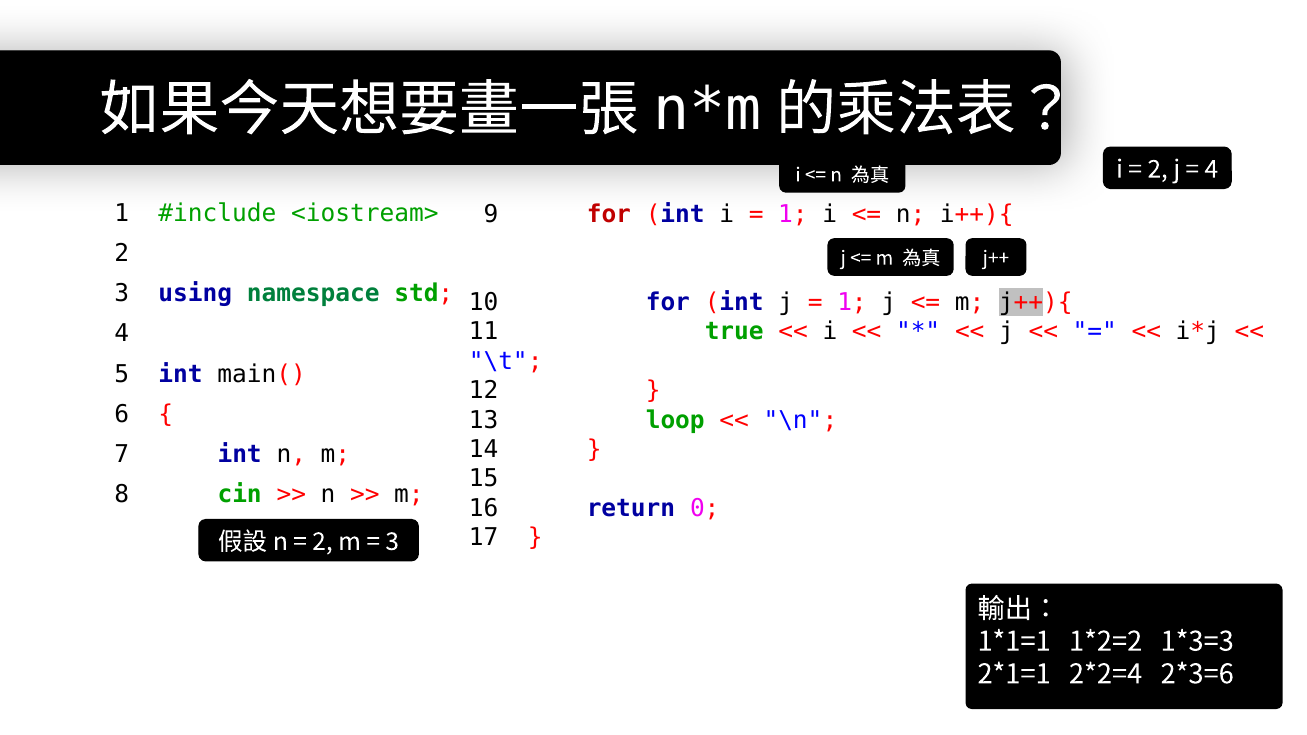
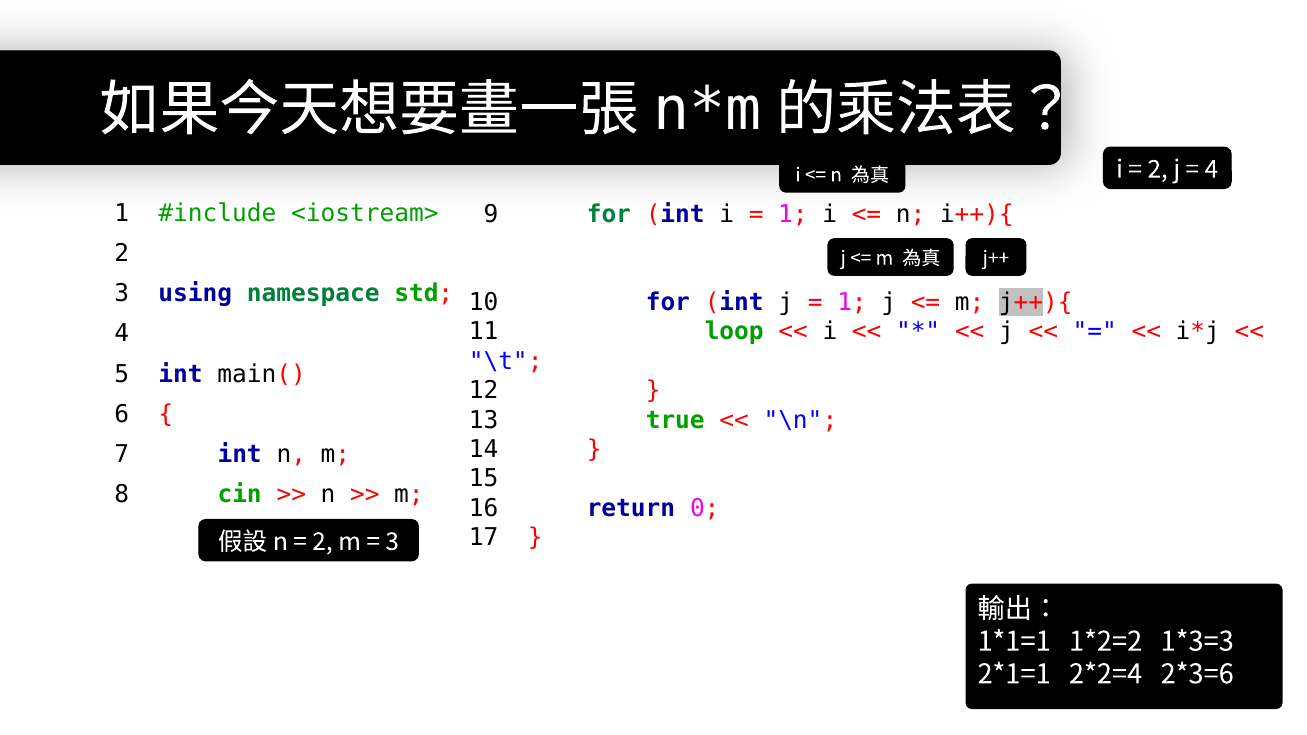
for at (609, 214) colour: red -> green
true: true -> loop
loop: loop -> true
